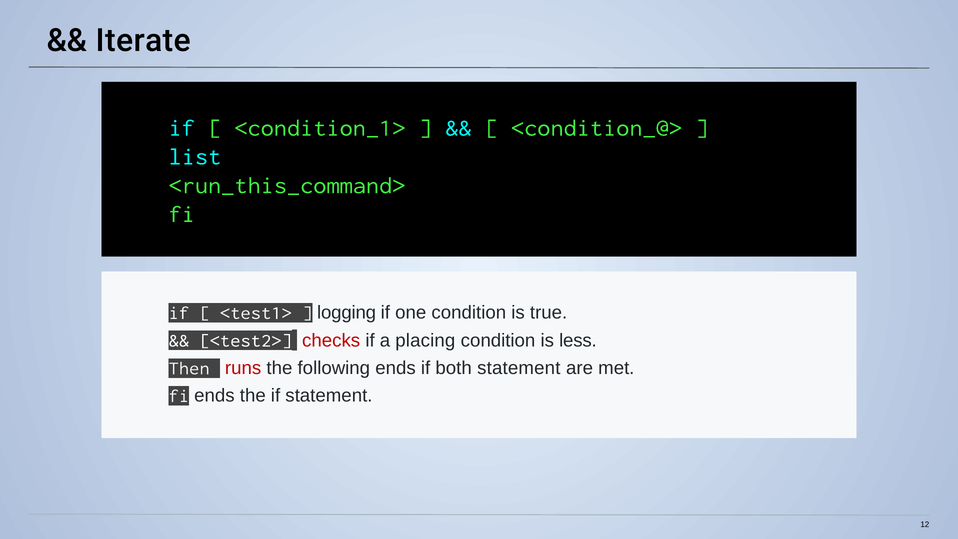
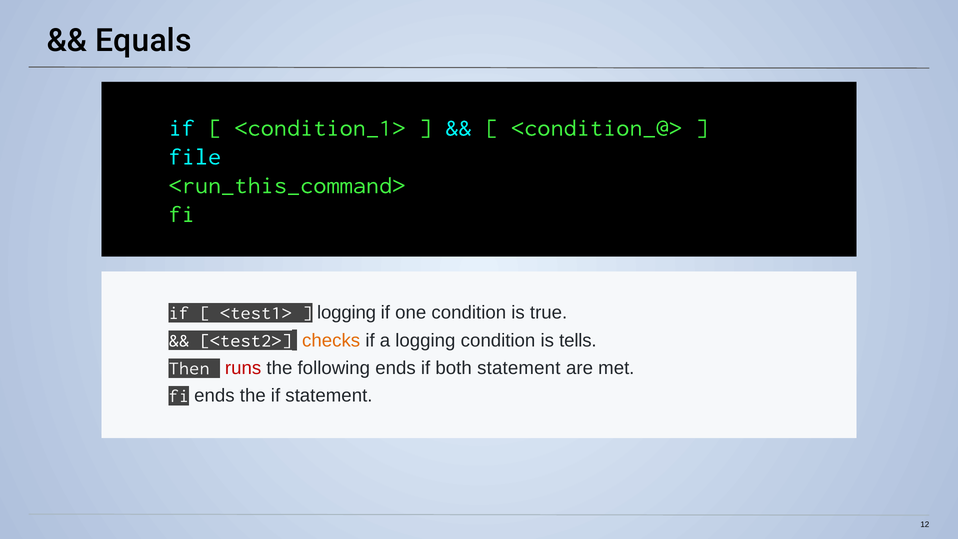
Iterate: Iterate -> Equals
list: list -> file
checks colour: red -> orange
a placing: placing -> logging
less: less -> tells
